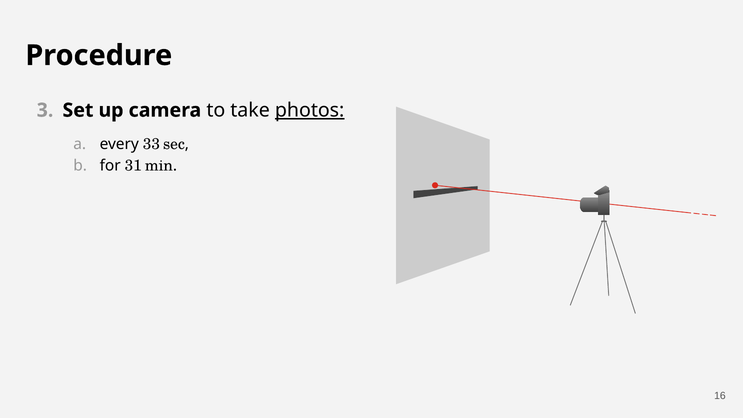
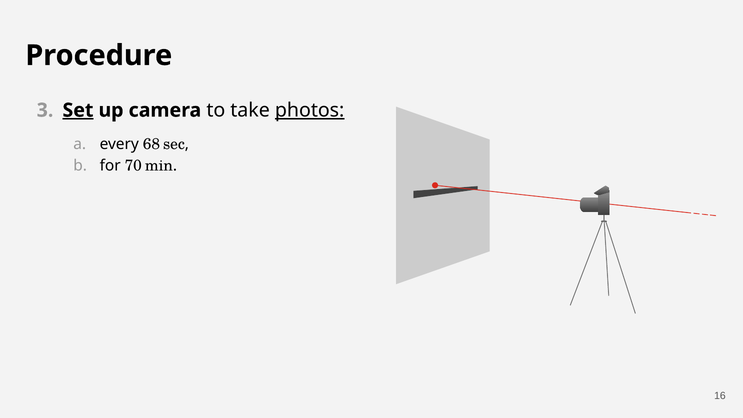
Set underline: none -> present
33: 33 -> 68
31: 31 -> 70
